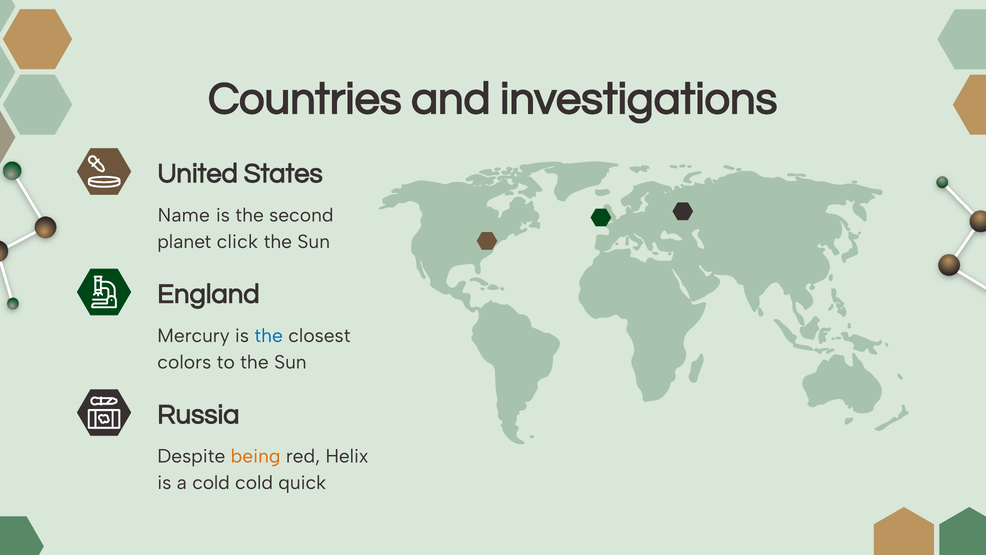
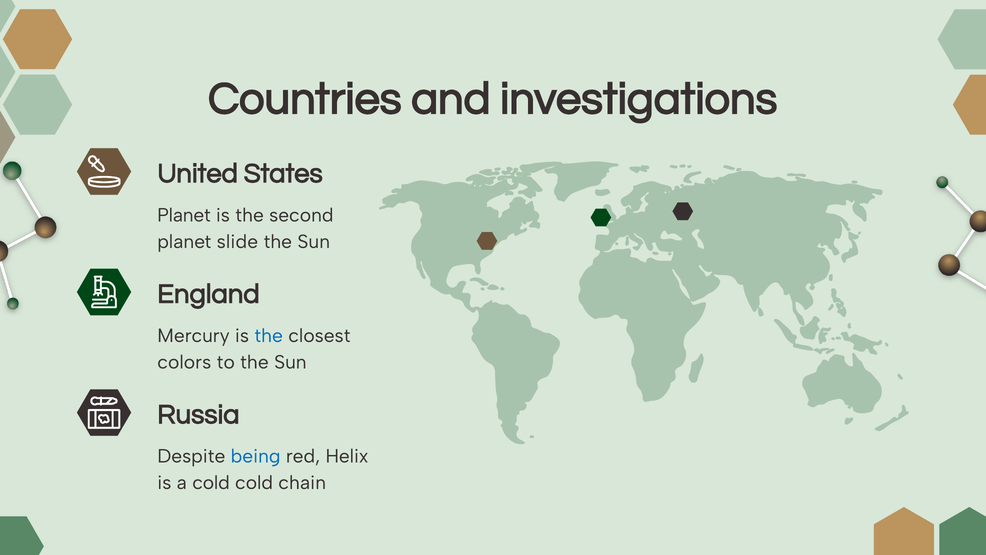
Name at (184, 215): Name -> Planet
click: click -> slide
being colour: orange -> blue
quick: quick -> chain
